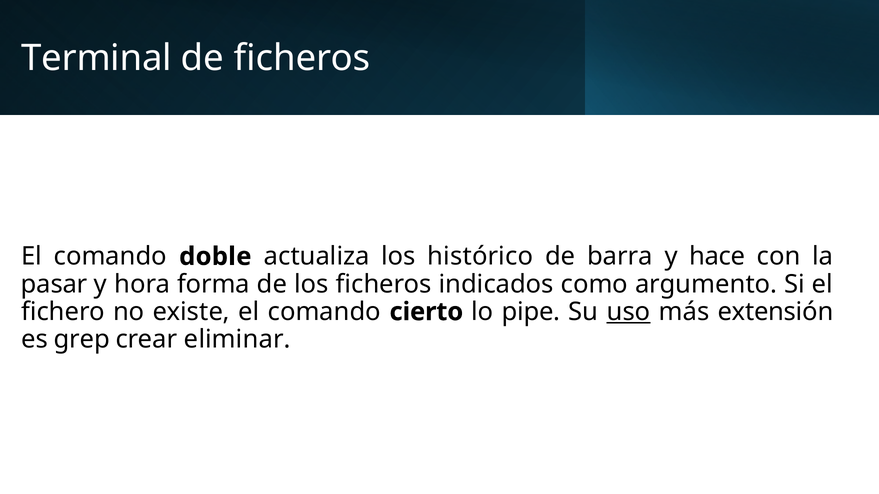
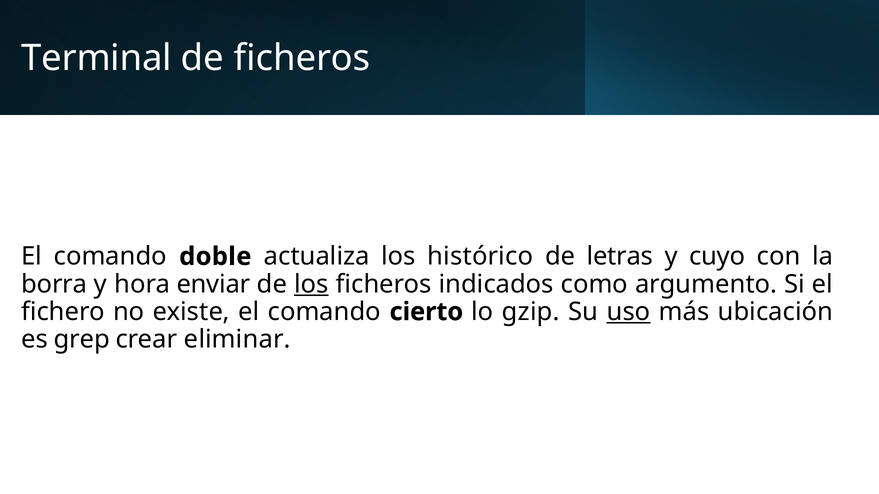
barra: barra -> letras
hace: hace -> cuyo
pasar: pasar -> borra
forma: forma -> enviar
los at (311, 284) underline: none -> present
pipe: pipe -> gzip
extensión: extensión -> ubicación
